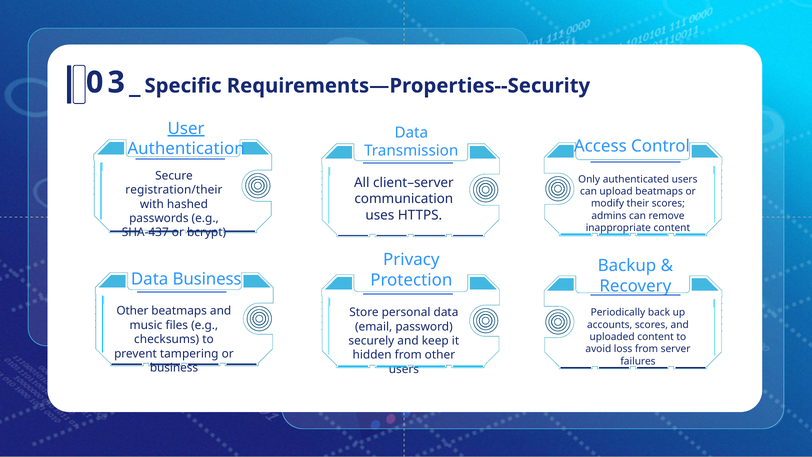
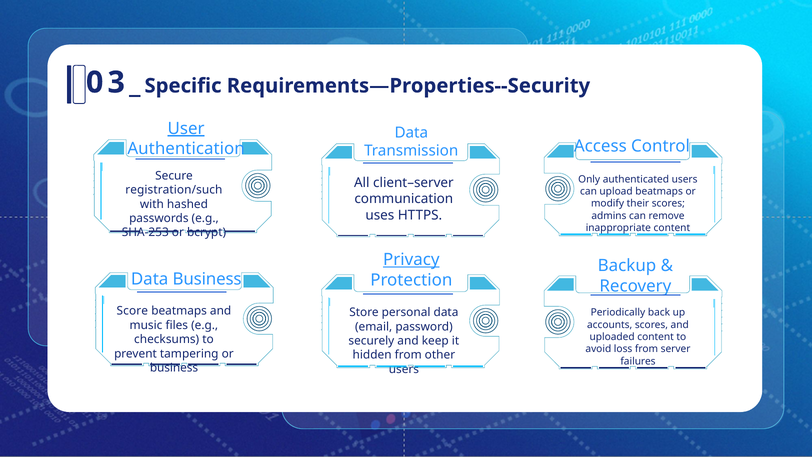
registration/their: registration/their -> registration/such
SHA‑437: SHA‑437 -> SHA‑253
Privacy underline: none -> present
Other at (132, 311): Other -> Score
